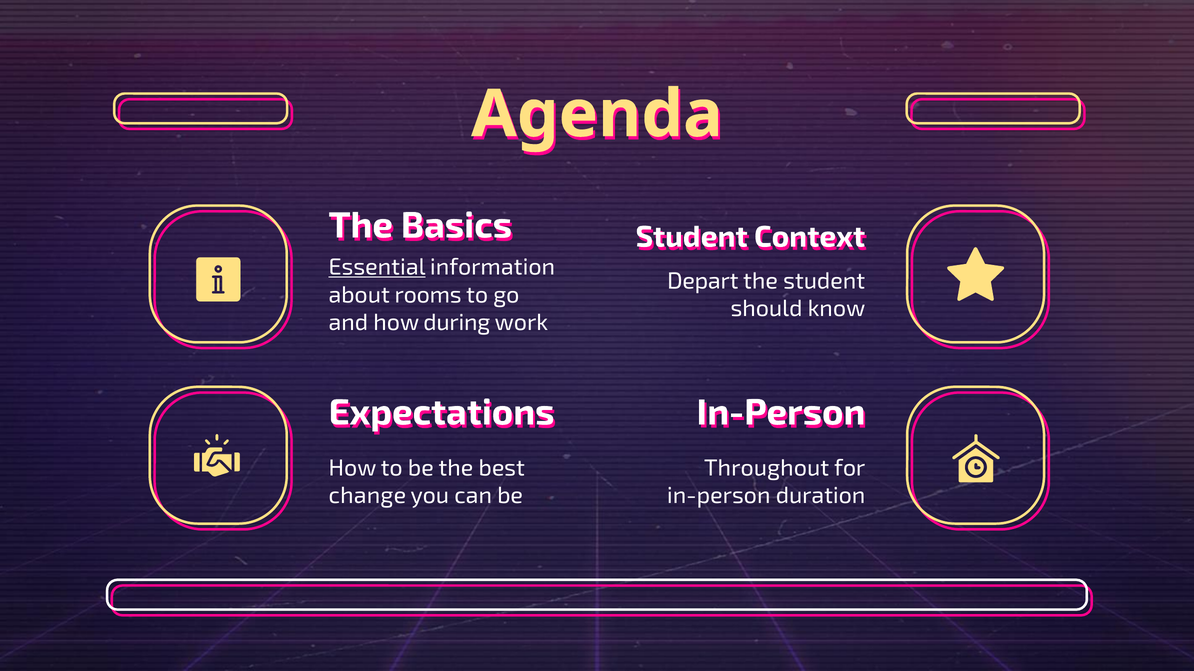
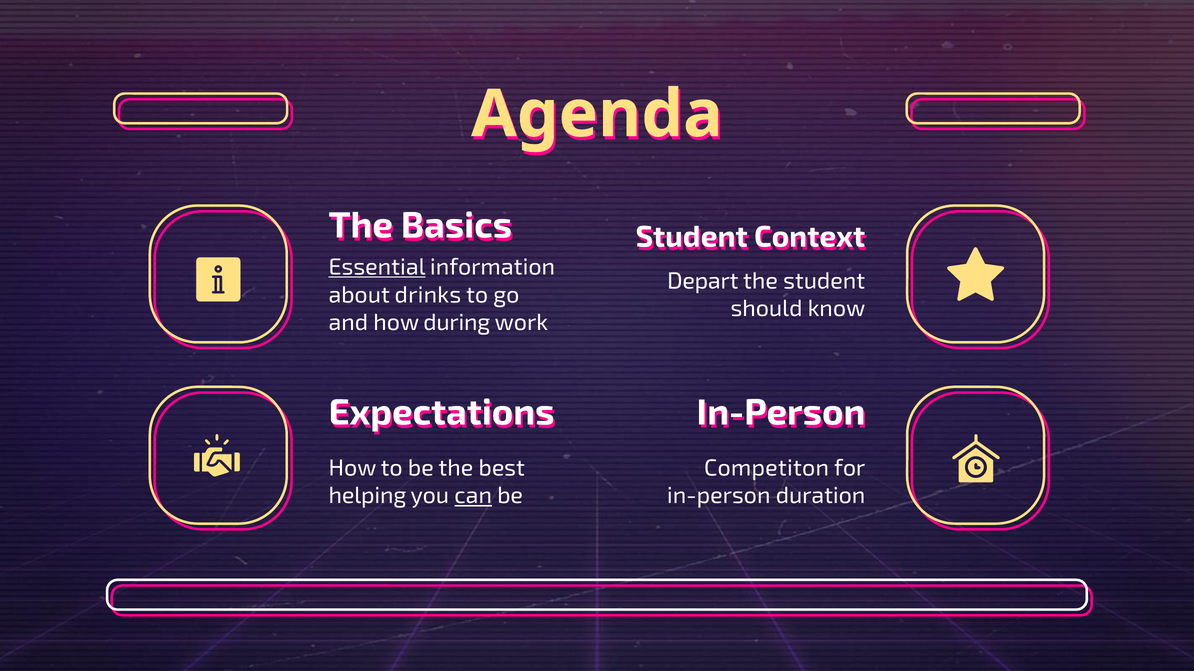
rooms: rooms -> drinks
Throughout: Throughout -> Competiton
change: change -> helping
can underline: none -> present
